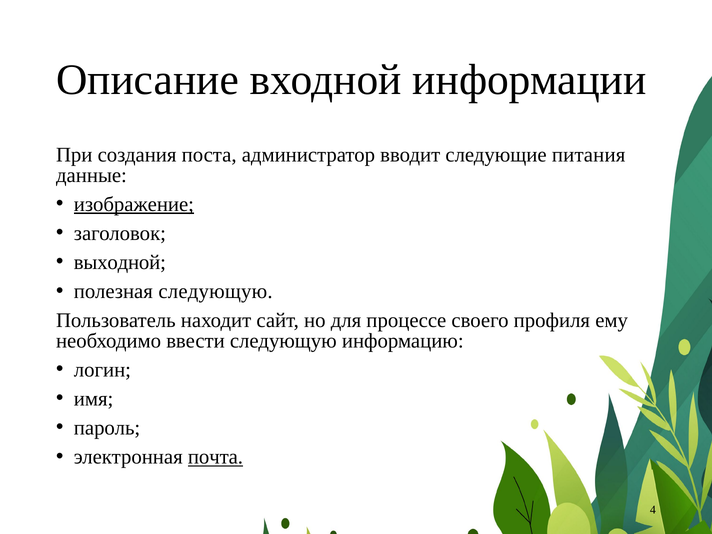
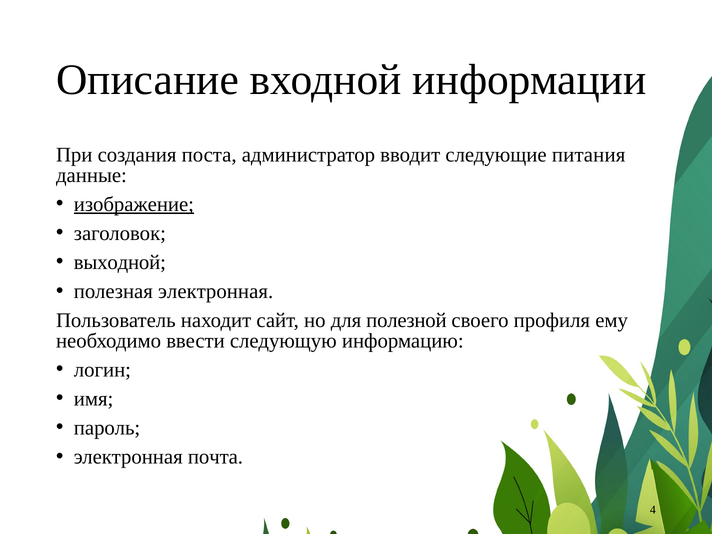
полезная следующую: следующую -> электронная
процессе: процессе -> полезной
почта underline: present -> none
